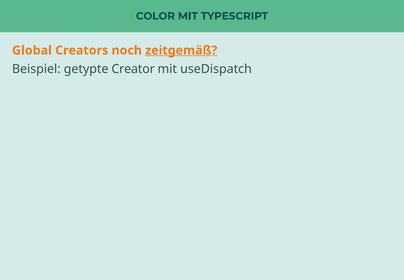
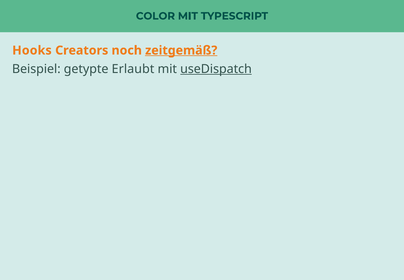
Global: Global -> Hooks
Creator: Creator -> Erlaubt
useDispatch underline: none -> present
